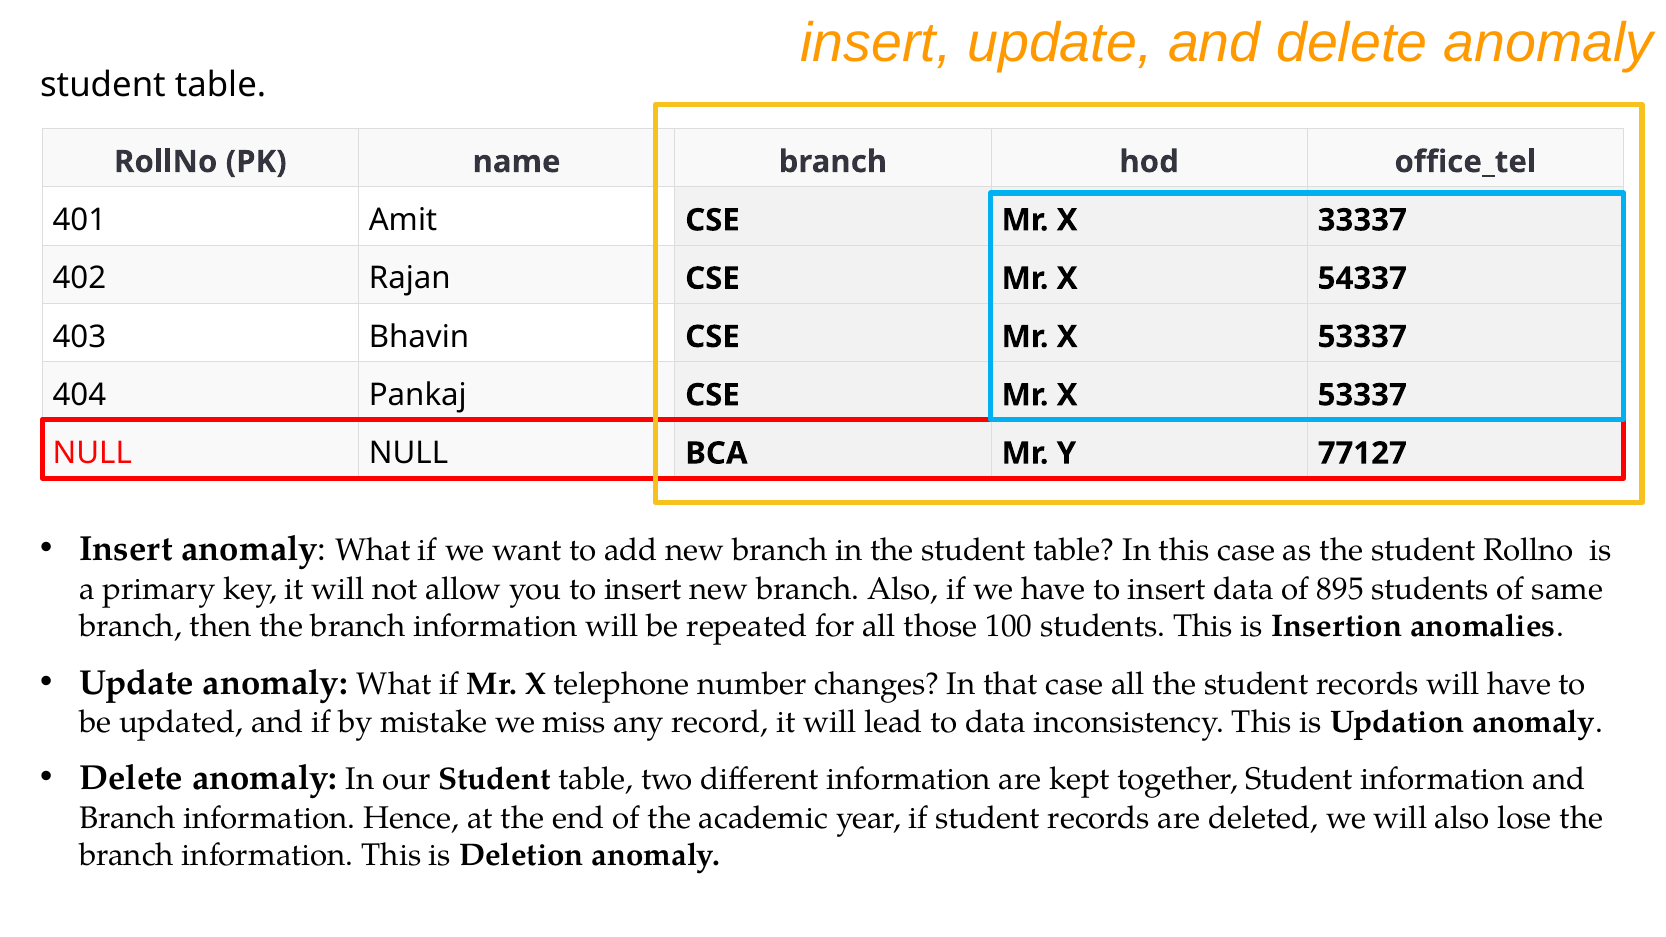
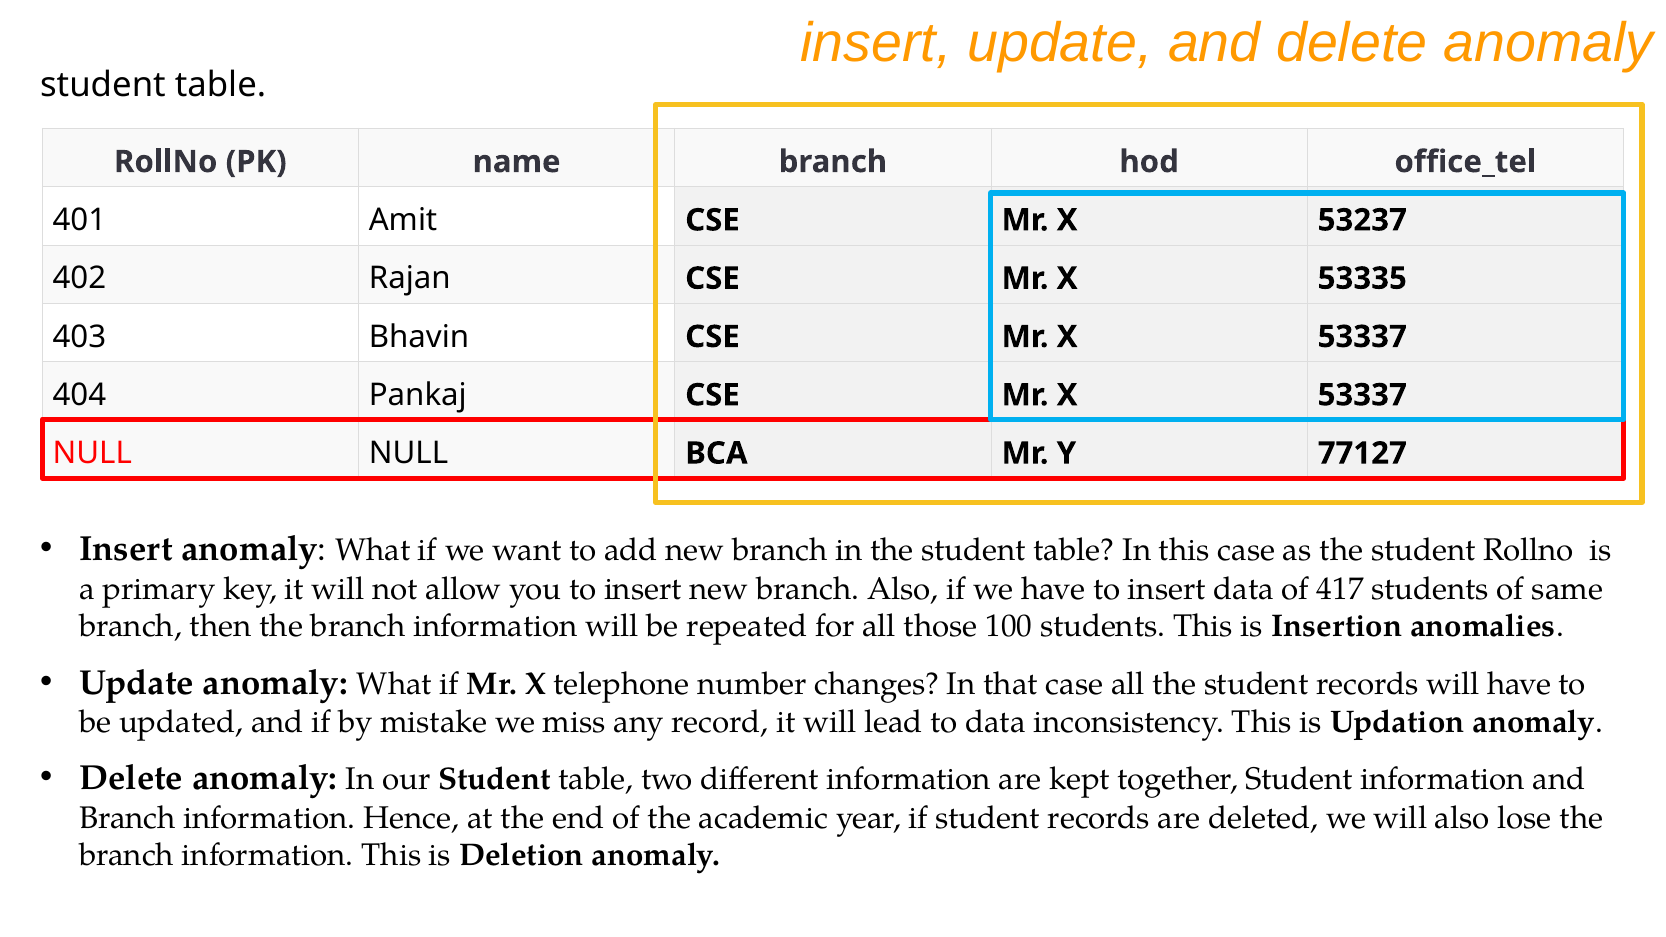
33337: 33337 -> 53237
54337: 54337 -> 53335
895: 895 -> 417
